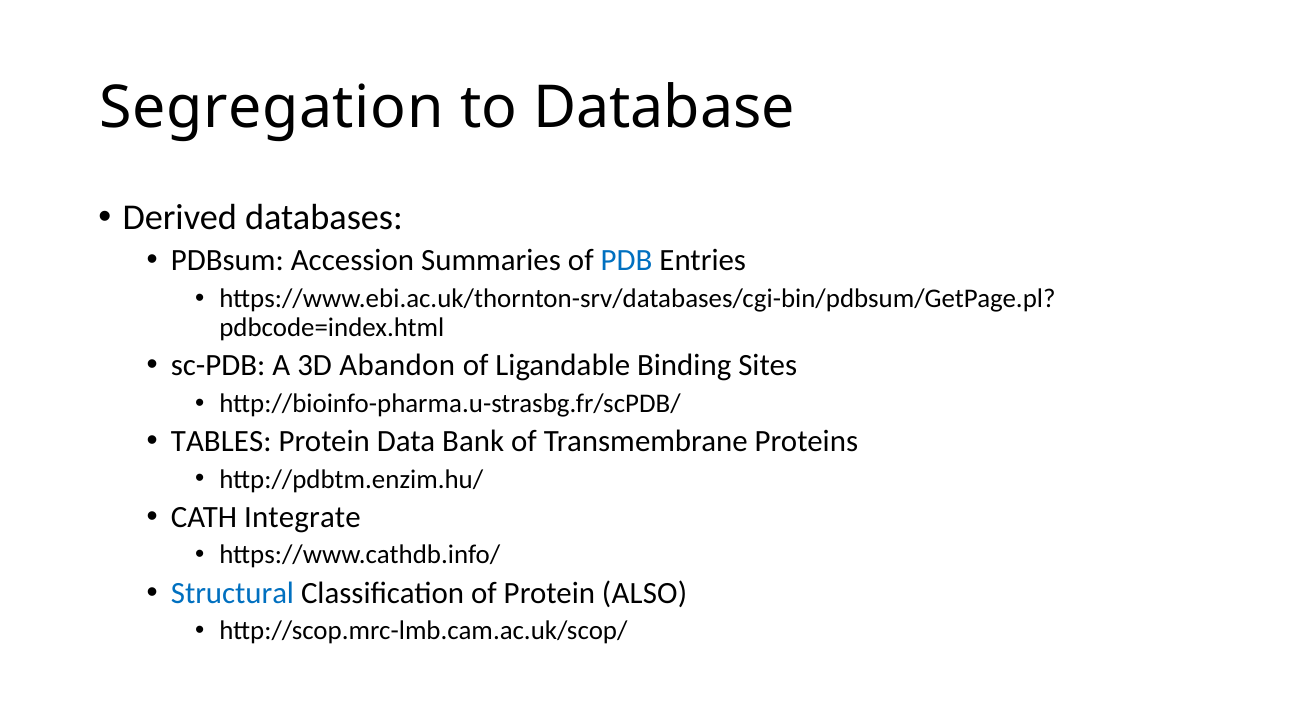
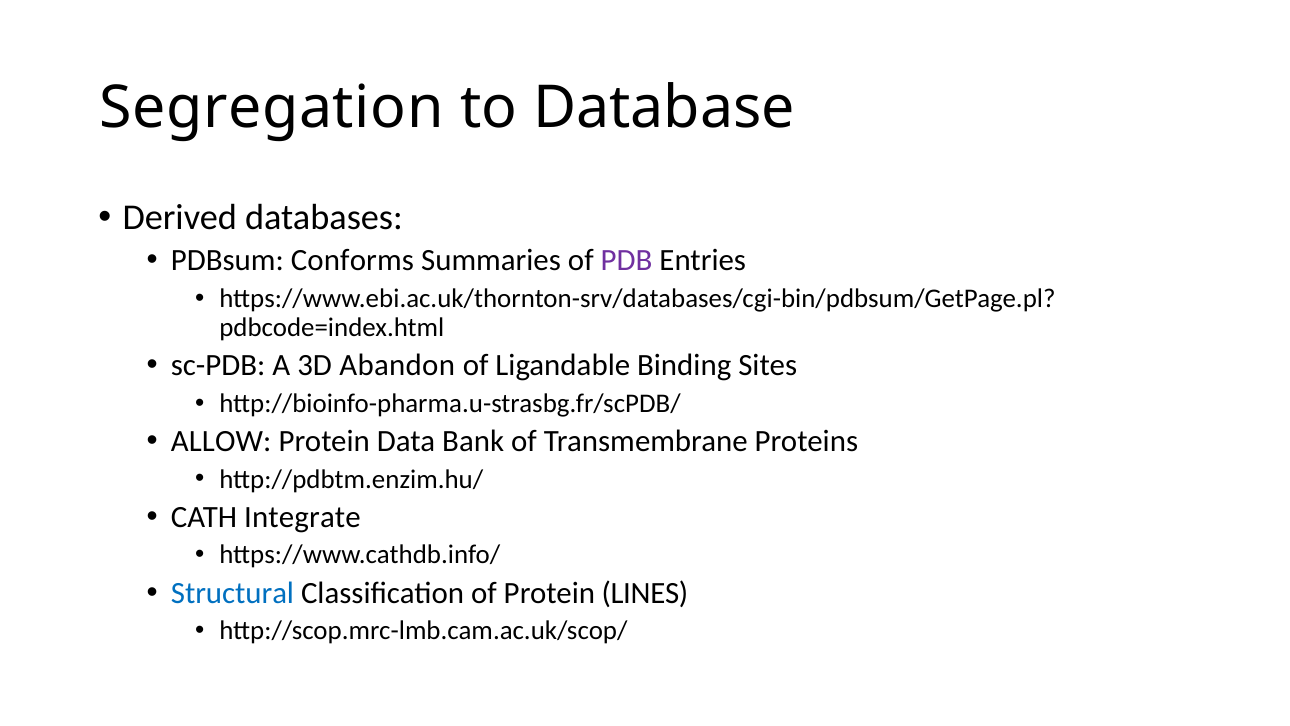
Accession: Accession -> Conforms
PDB colour: blue -> purple
TABLES: TABLES -> ALLOW
ALSO: ALSO -> LINES
